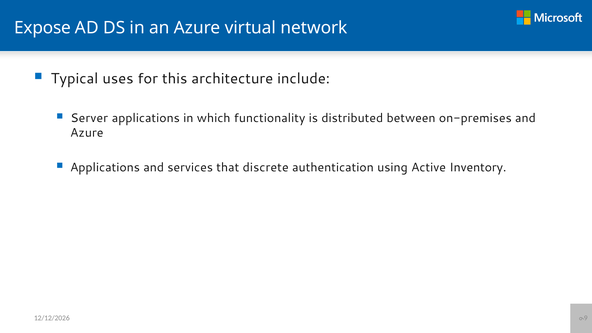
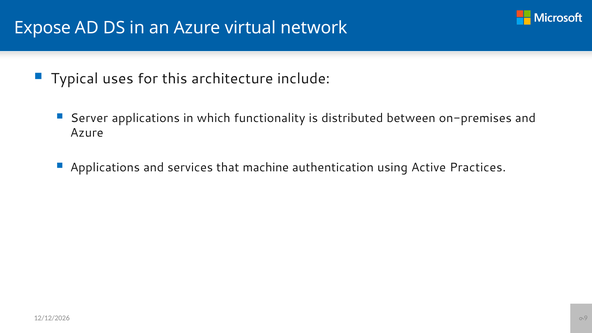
discrete: discrete -> machine
Inventory: Inventory -> Practices
